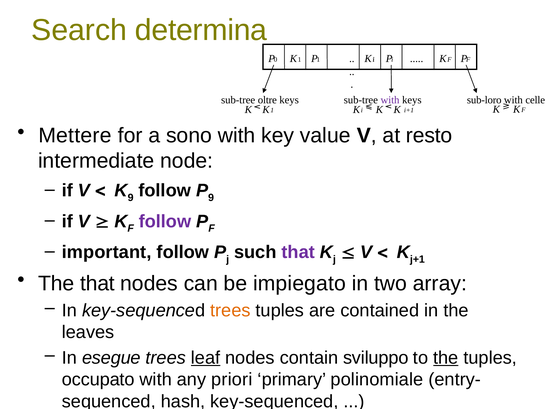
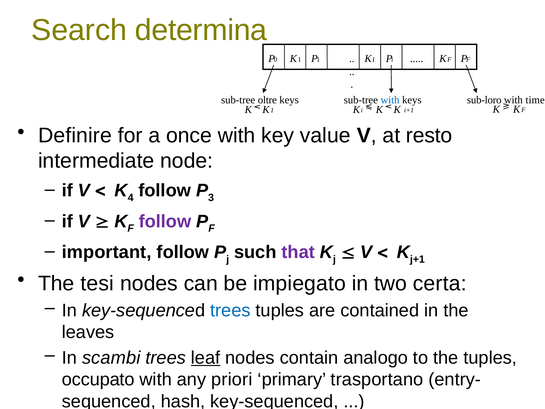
with at (390, 100) colour: purple -> blue
celle: celle -> time
Mettere: Mettere -> Definire
sono: sono -> once
K 9: 9 -> 4
P 9: 9 -> 3
The that: that -> tesi
array: array -> certa
trees at (230, 310) colour: orange -> blue
esegue: esegue -> scambi
sviluppo: sviluppo -> analogo
the at (446, 358) underline: present -> none
polinomiale: polinomiale -> trasportano
